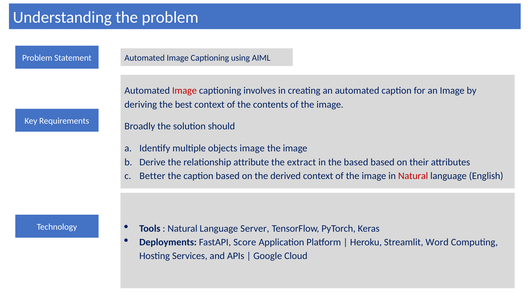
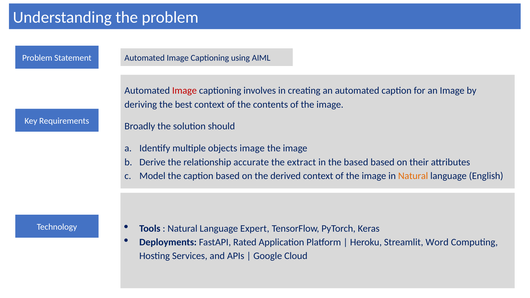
attribute: attribute -> accurate
Better: Better -> Model
Natural at (413, 176) colour: red -> orange
Server: Server -> Expert
Score: Score -> Rated
